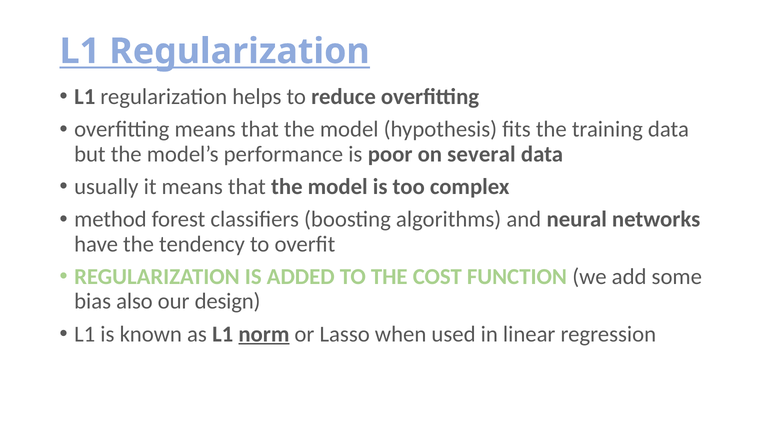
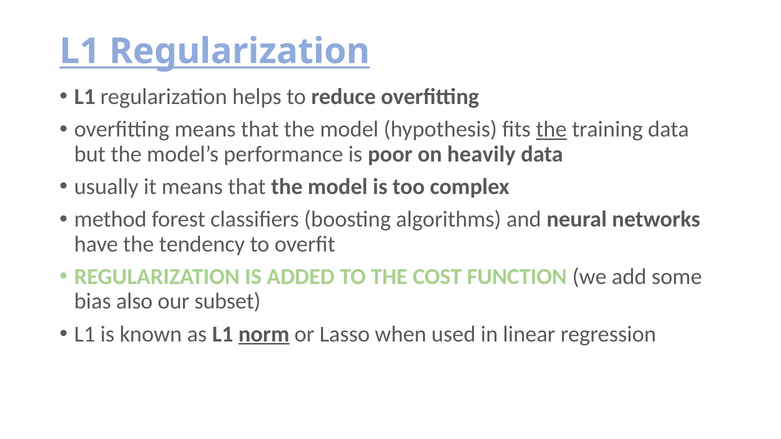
the at (551, 130) underline: none -> present
several: several -> heavily
design: design -> subset
